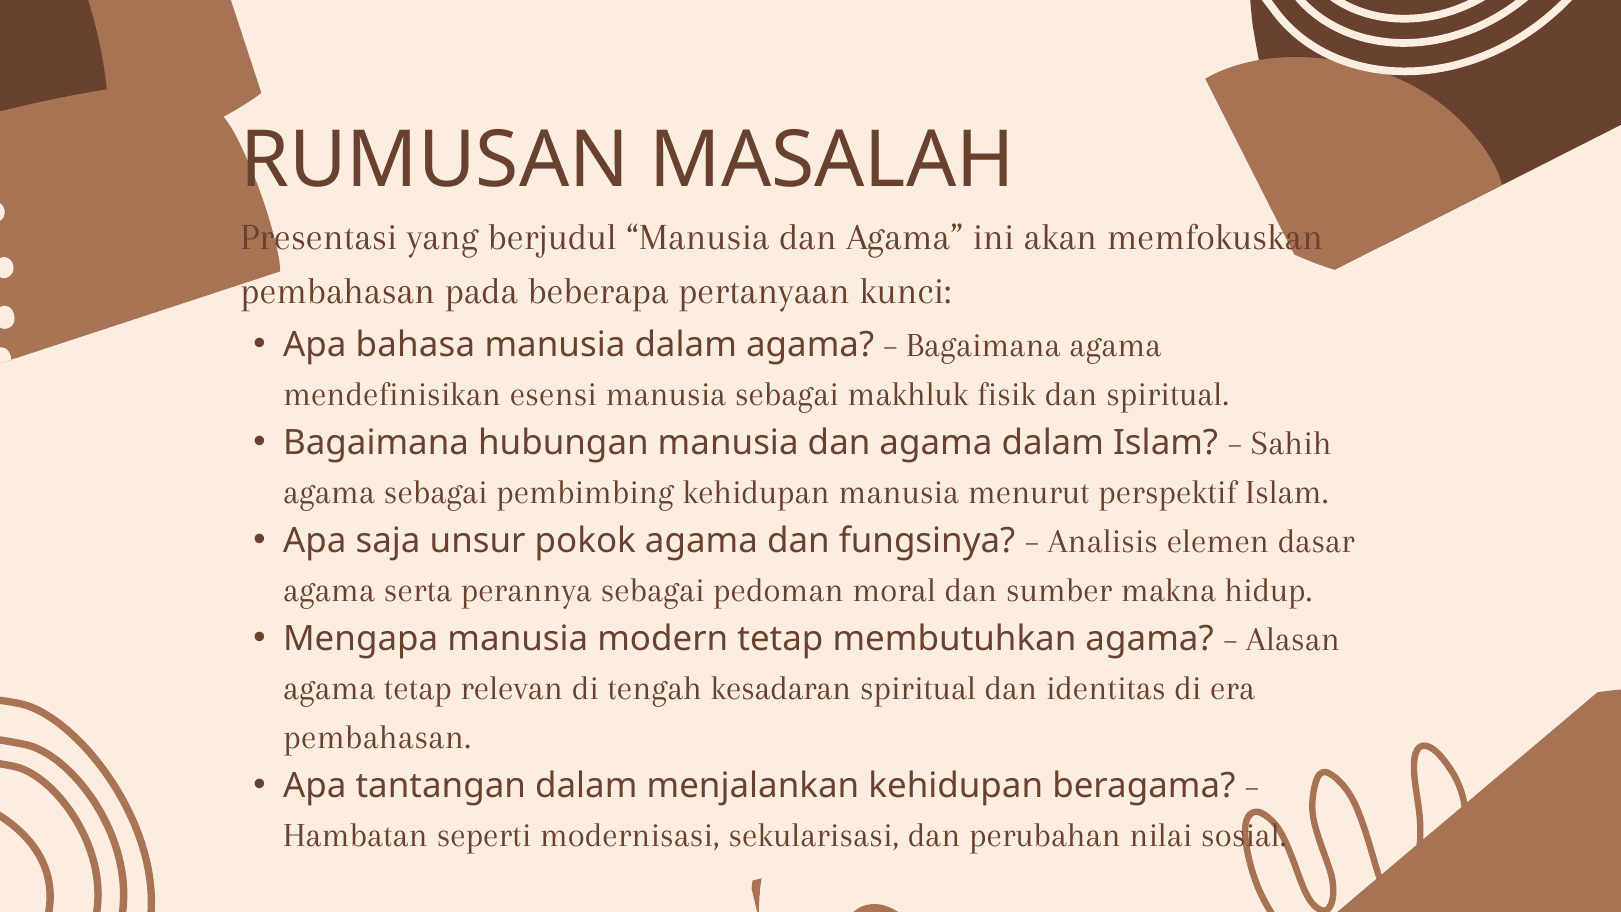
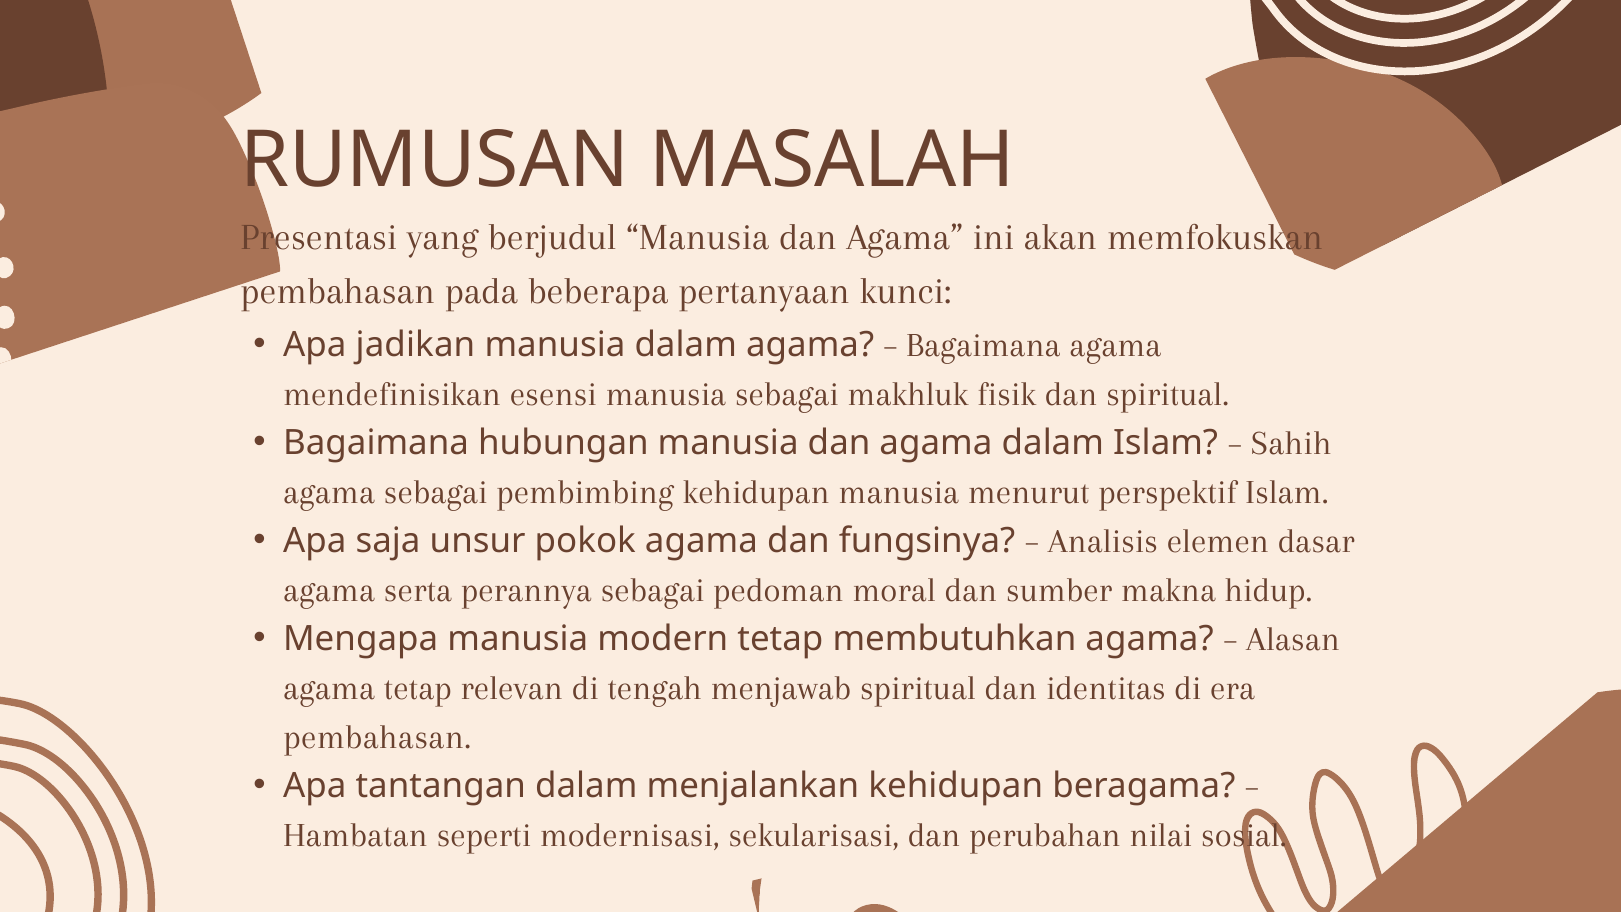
bahasa: bahasa -> jadikan
kesadaran: kesadaran -> menjawab
